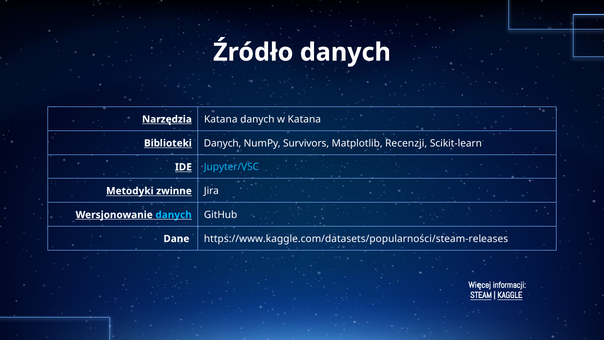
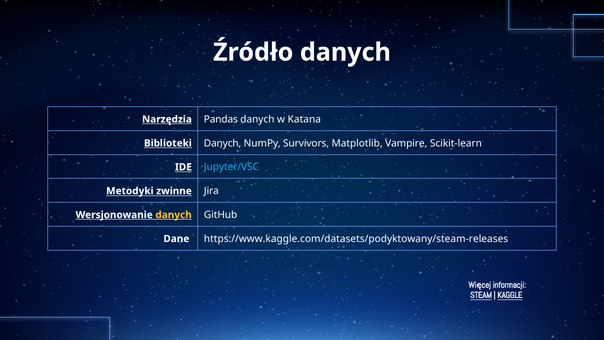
Narzędzia Katana: Katana -> Pandas
Recenzji: Recenzji -> Vampire
danych at (174, 215) colour: light blue -> yellow
https://www.kaggle.com/datasets/popularności/steam-releases: https://www.kaggle.com/datasets/popularności/steam-releases -> https://www.kaggle.com/datasets/podyktowany/steam-releases
